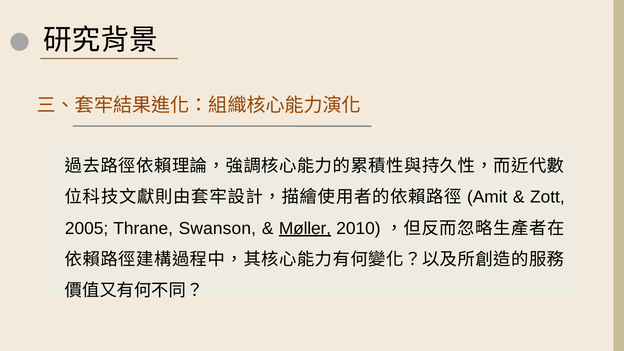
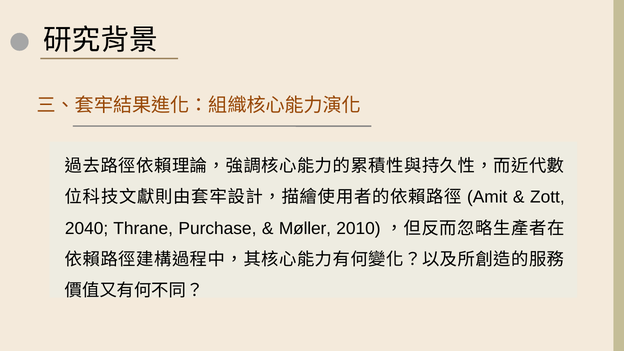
2005: 2005 -> 2040
Swanson: Swanson -> Purchase
Møller underline: present -> none
